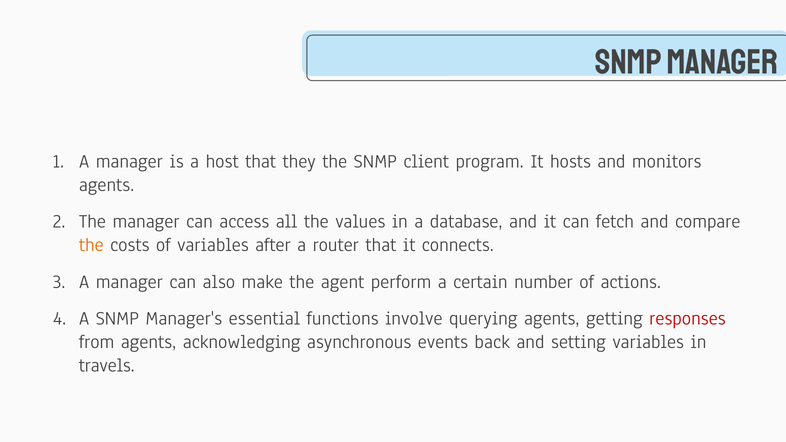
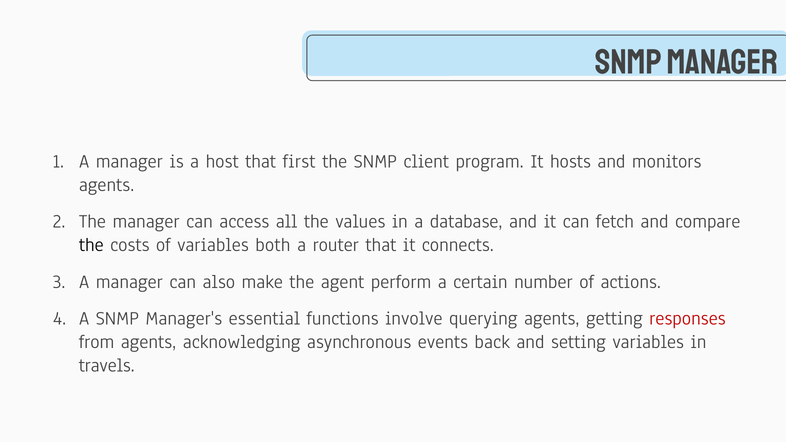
they: they -> first
the at (91, 245) colour: orange -> black
after: after -> both
